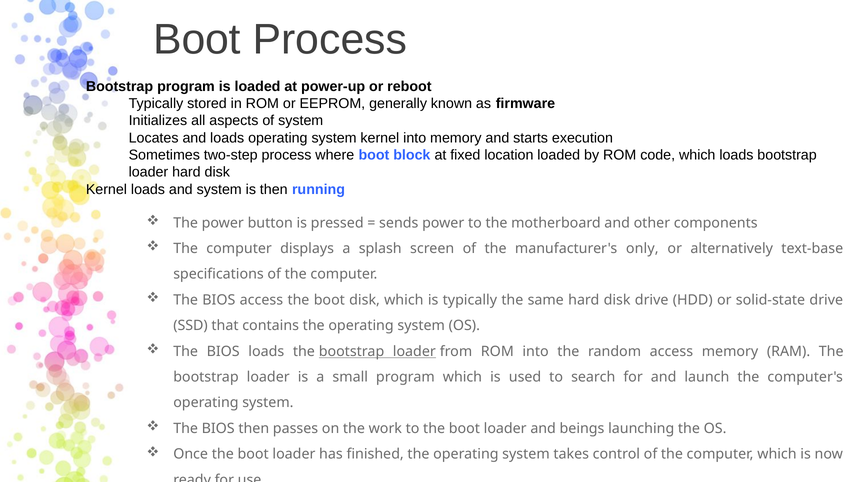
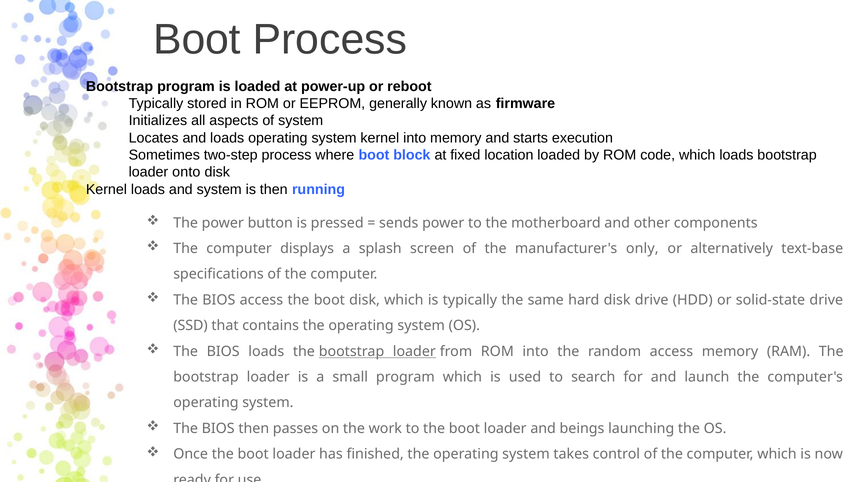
loader hard: hard -> onto
